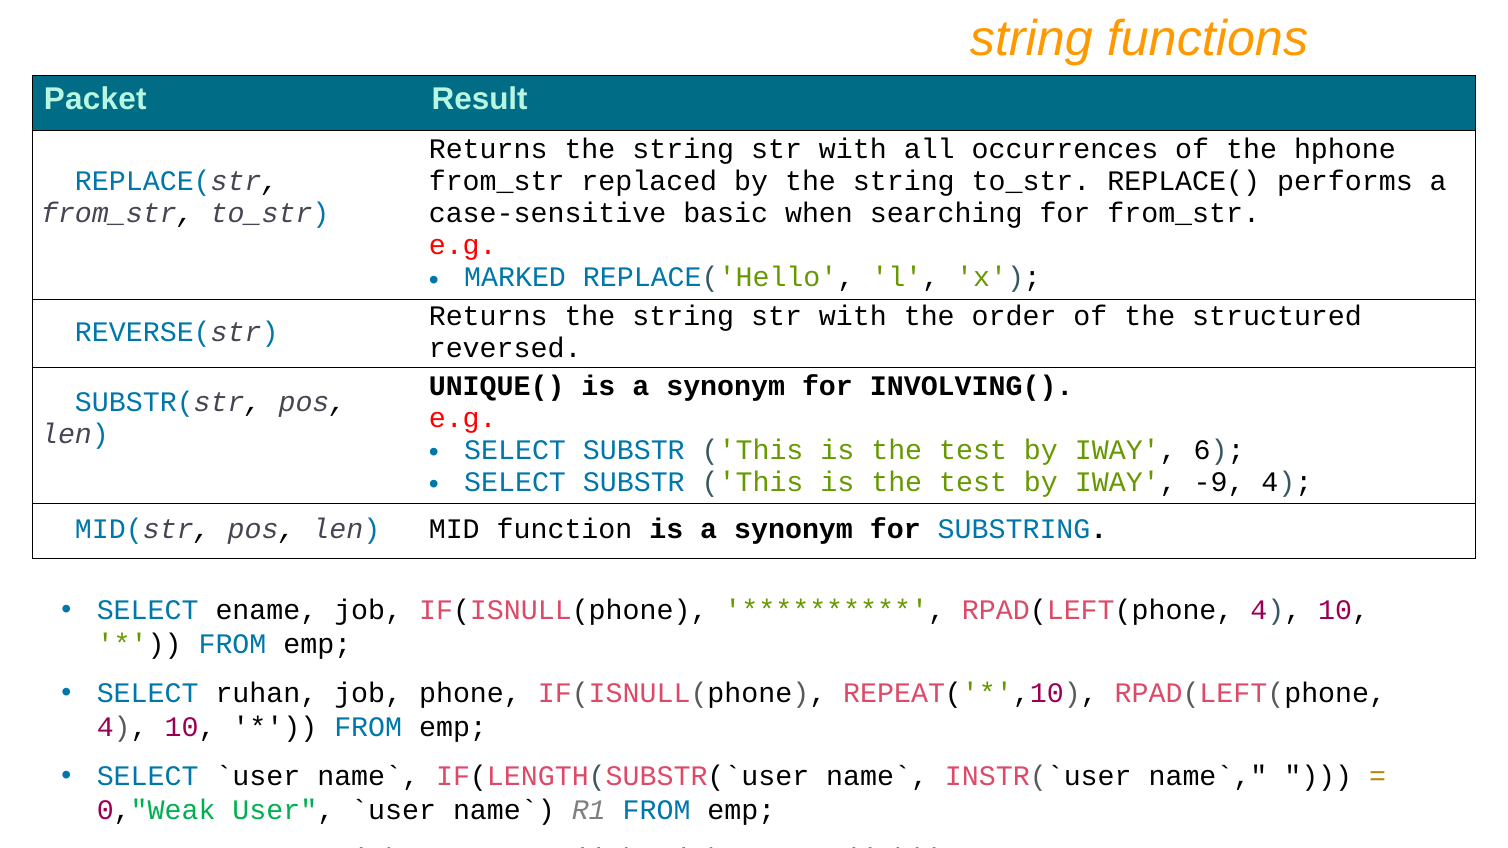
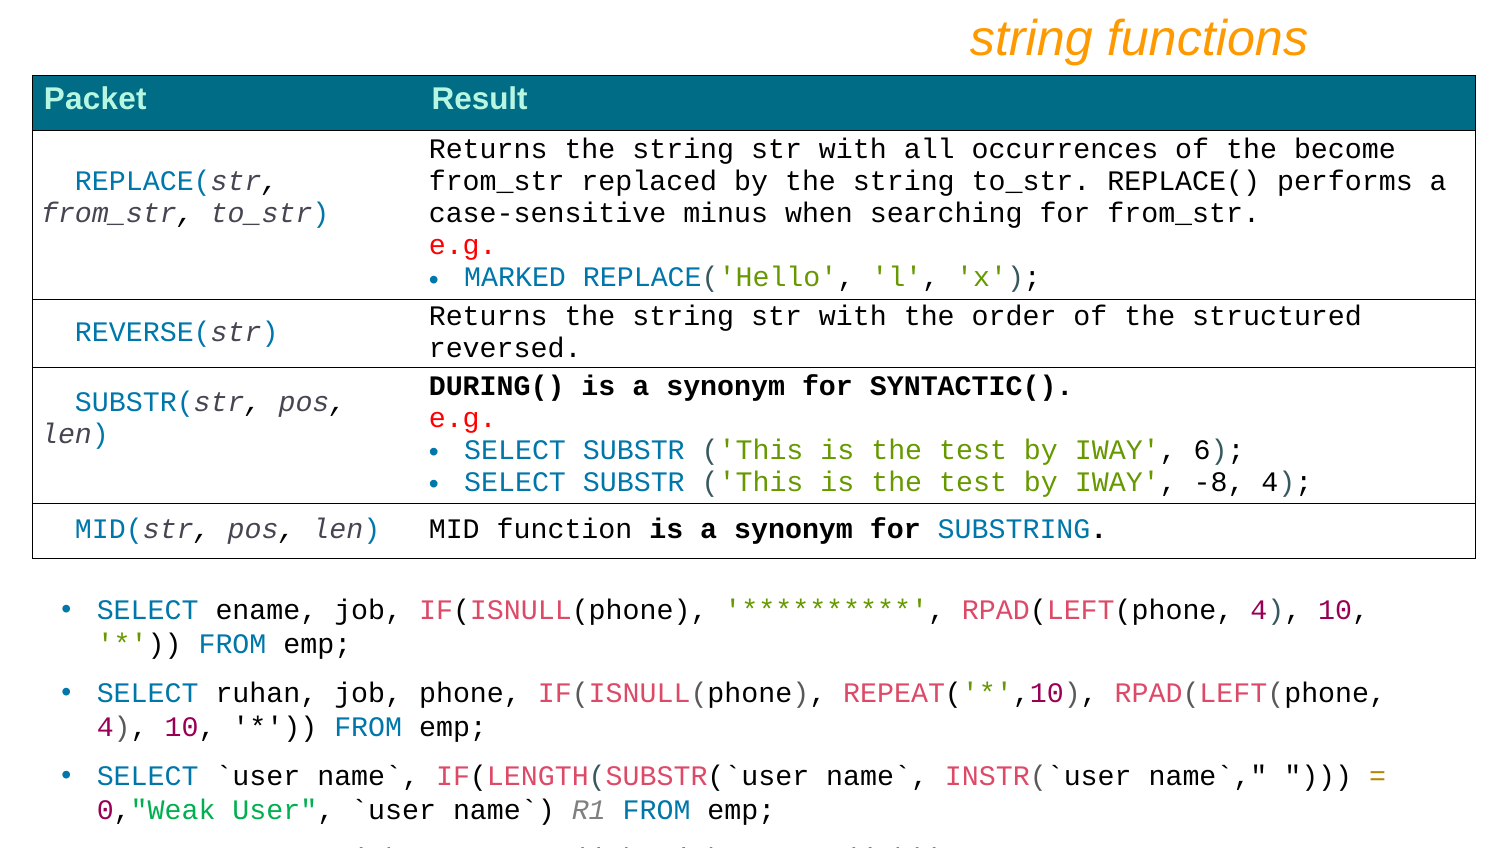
hphone: hphone -> become
basic: basic -> minus
UNIQUE(: UNIQUE( -> DURING(
INVOLVING(: INVOLVING( -> SYNTACTIC(
-9: -9 -> -8
